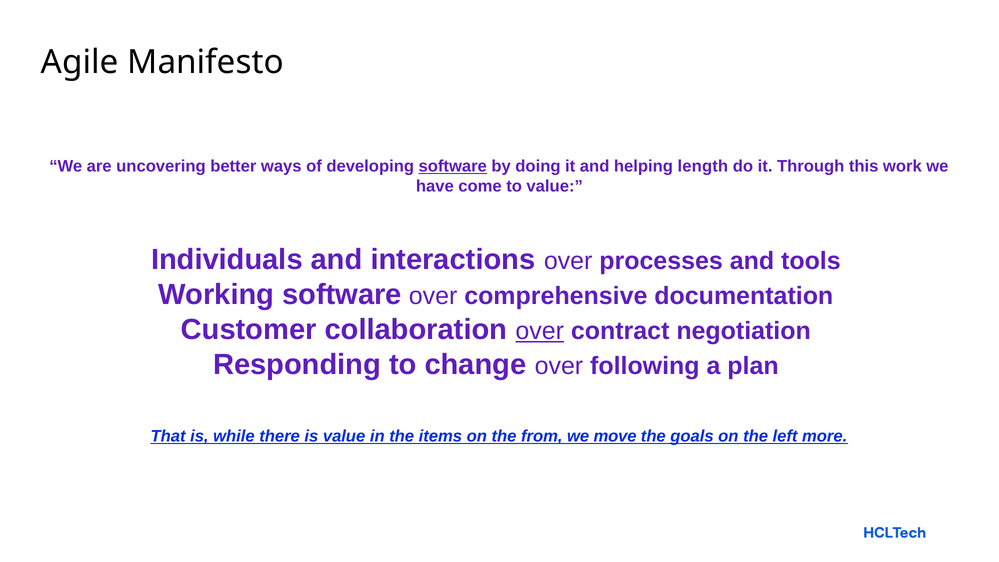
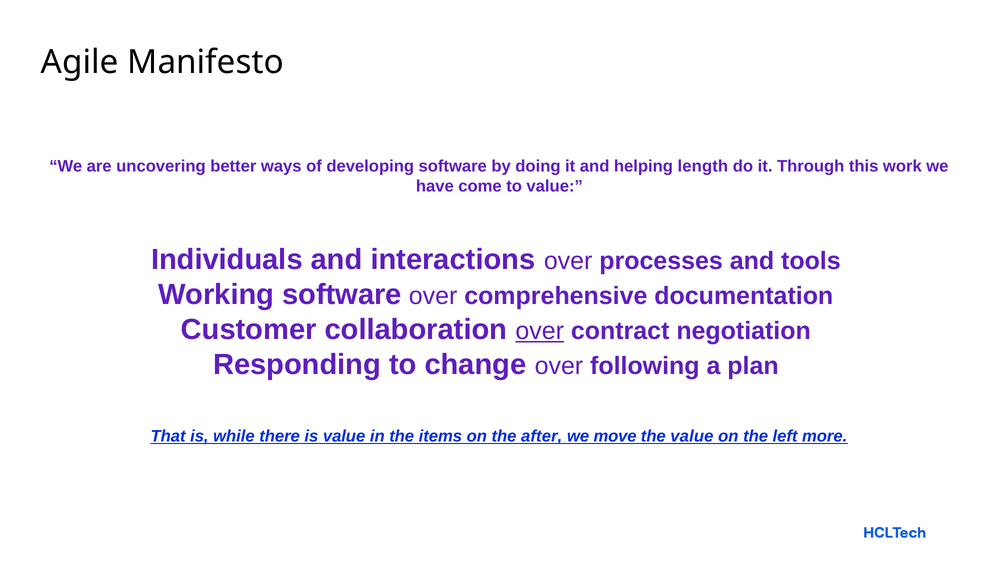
software at (453, 166) underline: present -> none
from: from -> after
the goals: goals -> value
